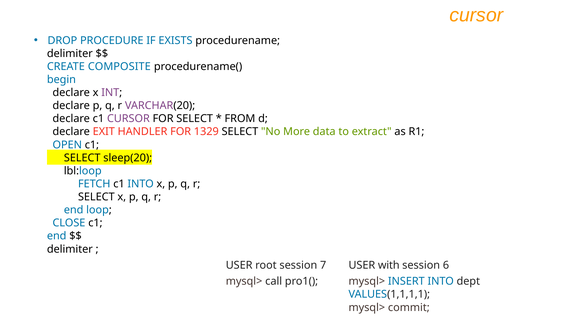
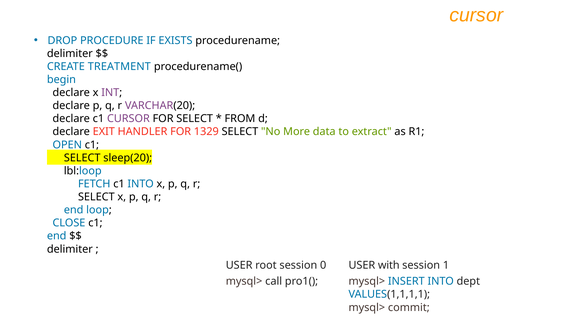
COMPOSITE: COMPOSITE -> TREATMENT
7: 7 -> 0
6: 6 -> 1
